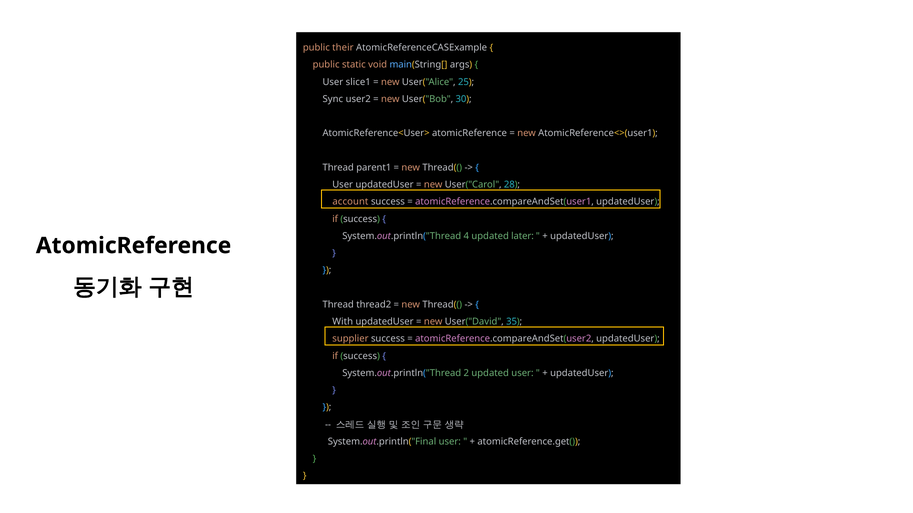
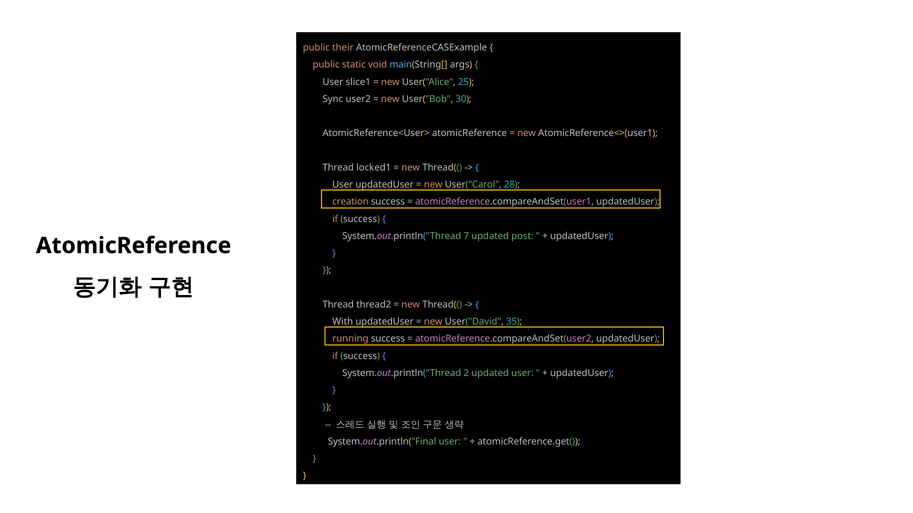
parent1: parent1 -> locked1
account: account -> creation
4: 4 -> 7
later: later -> post
supplier: supplier -> running
